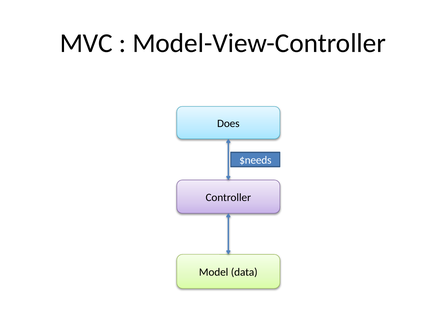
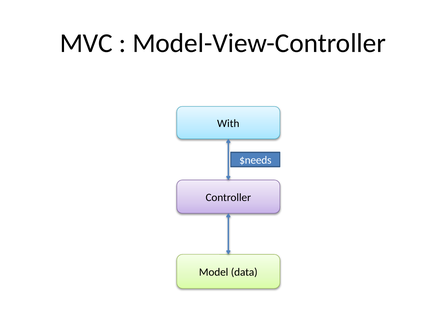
Does: Does -> With
